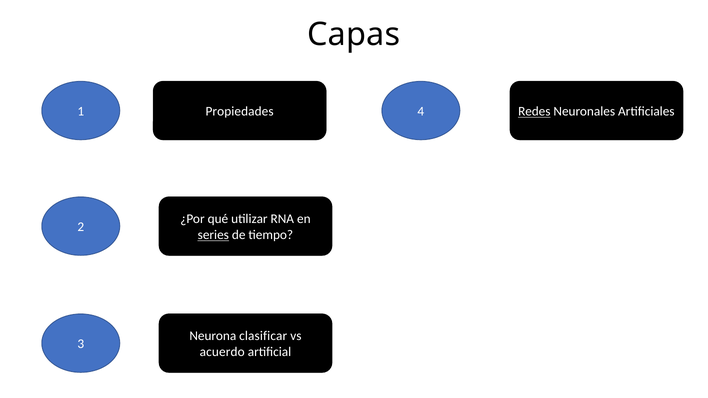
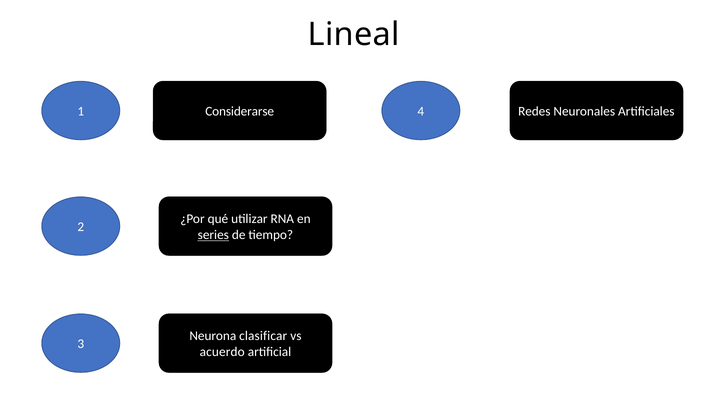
Capas: Capas -> Lineal
Propiedades: Propiedades -> Considerarse
Redes underline: present -> none
